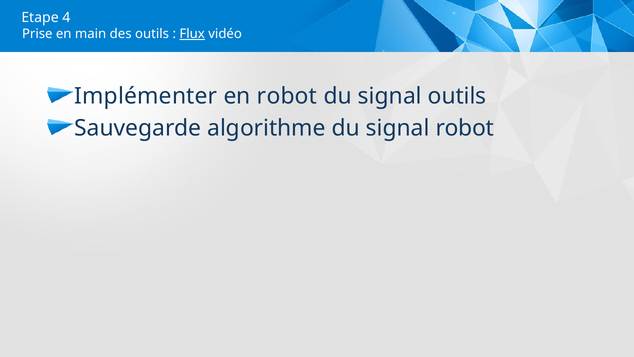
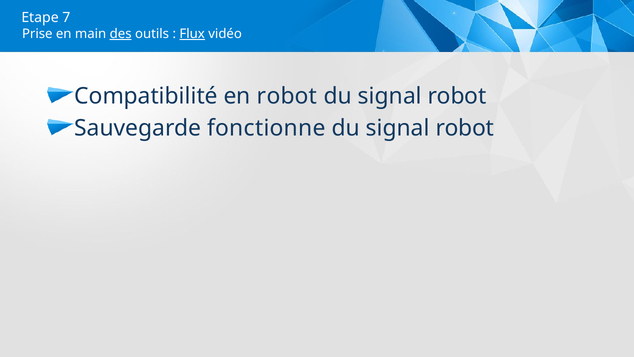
4: 4 -> 7
des underline: none -> present
Implémenter: Implémenter -> Compatibilité
outils at (457, 96): outils -> robot
algorithme: algorithme -> fonctionne
